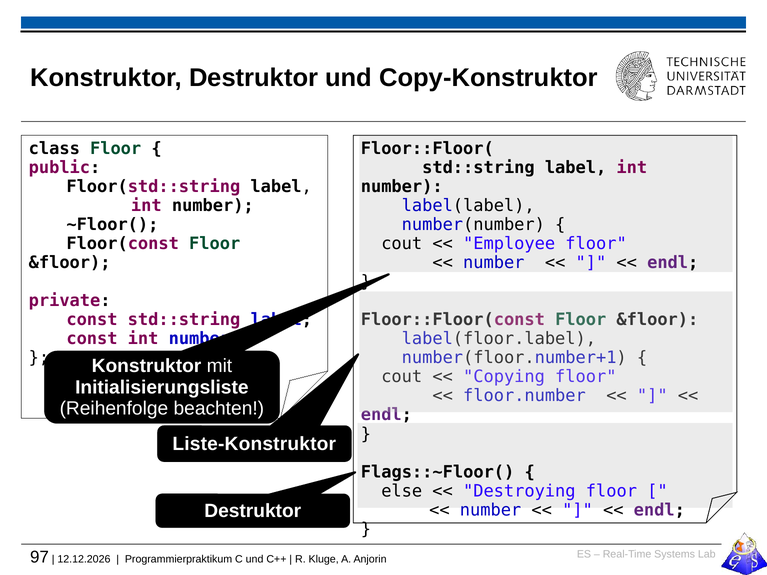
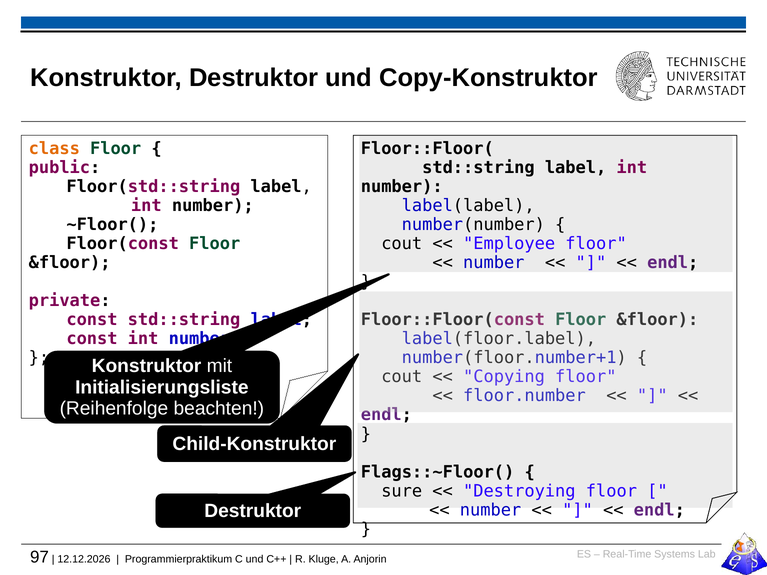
class colour: black -> orange
Liste-Konstruktor: Liste-Konstruktor -> Child-Konstruktor
else: else -> sure
